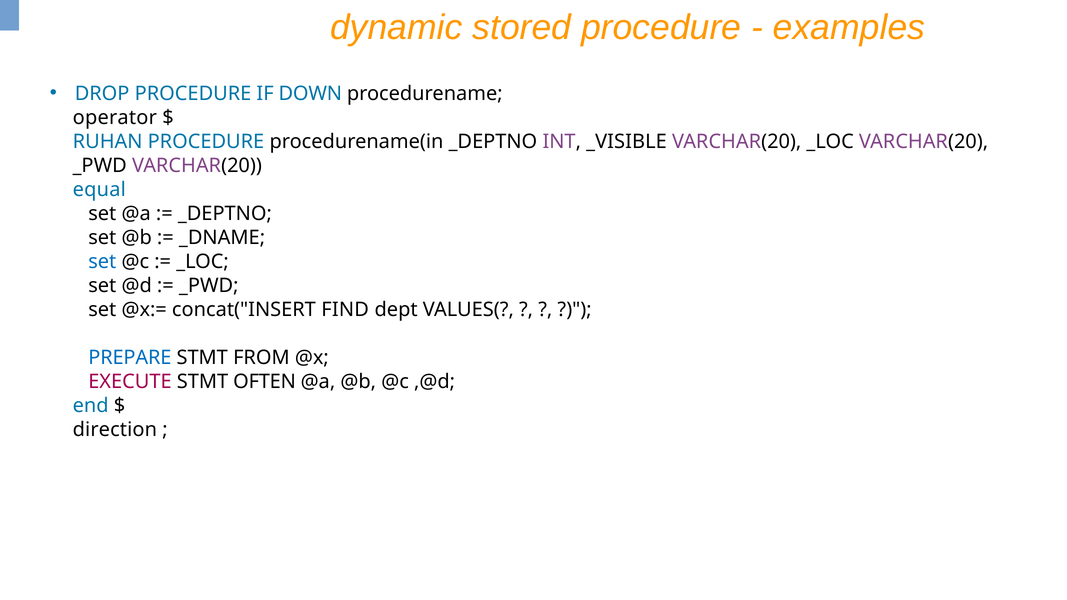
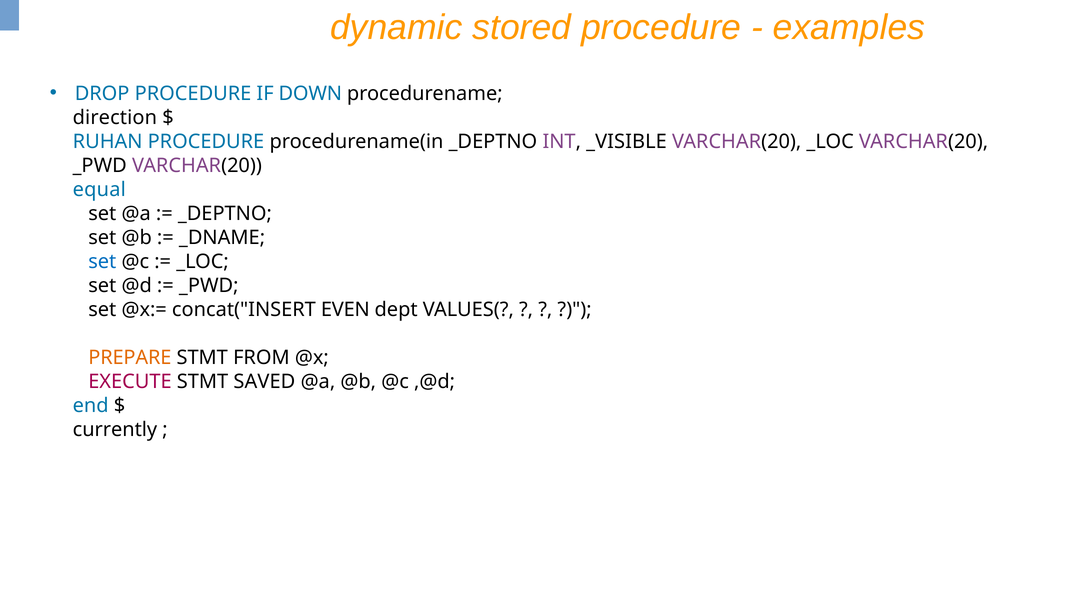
operator: operator -> direction
FIND: FIND -> EVEN
PREPARE colour: blue -> orange
OFTEN: OFTEN -> SAVED
direction: direction -> currently
